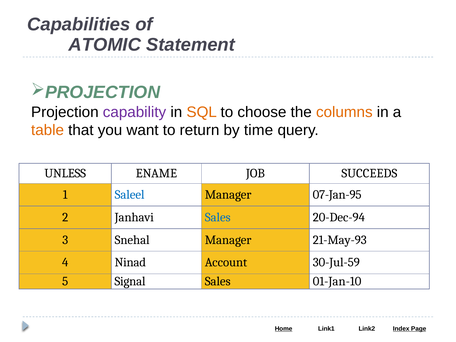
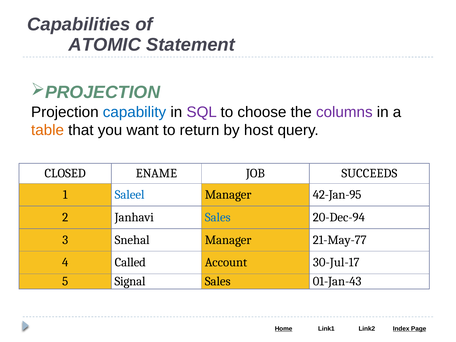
capability colour: purple -> blue
SQL colour: orange -> purple
columns colour: orange -> purple
time: time -> host
UNLESS: UNLESS -> CLOSED
07-Jan-95: 07-Jan-95 -> 42-Jan-95
21-May-93: 21-May-93 -> 21-May-77
Ninad: Ninad -> Called
30-Jul-59: 30-Jul-59 -> 30-Jul-17
01-Jan-10: 01-Jan-10 -> 01-Jan-43
